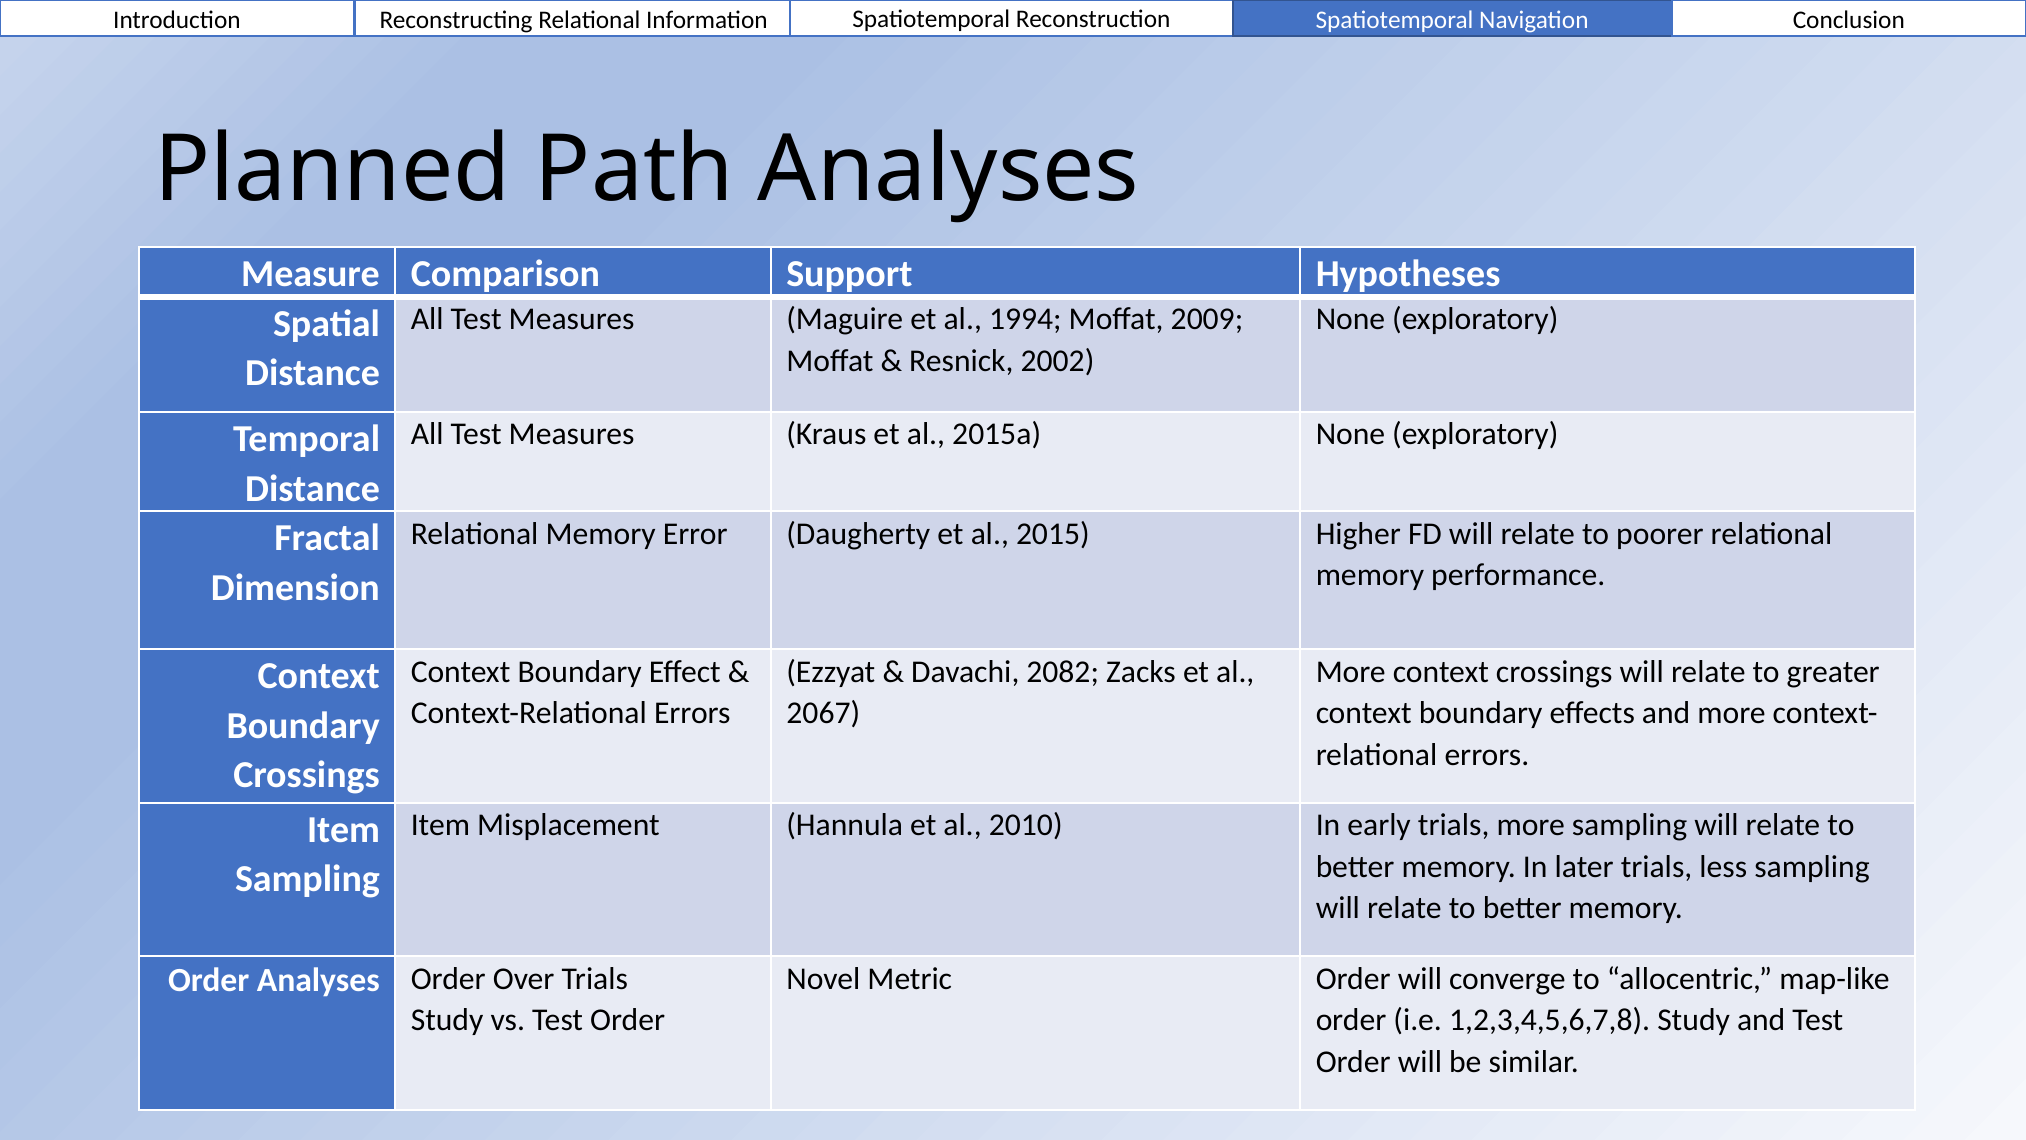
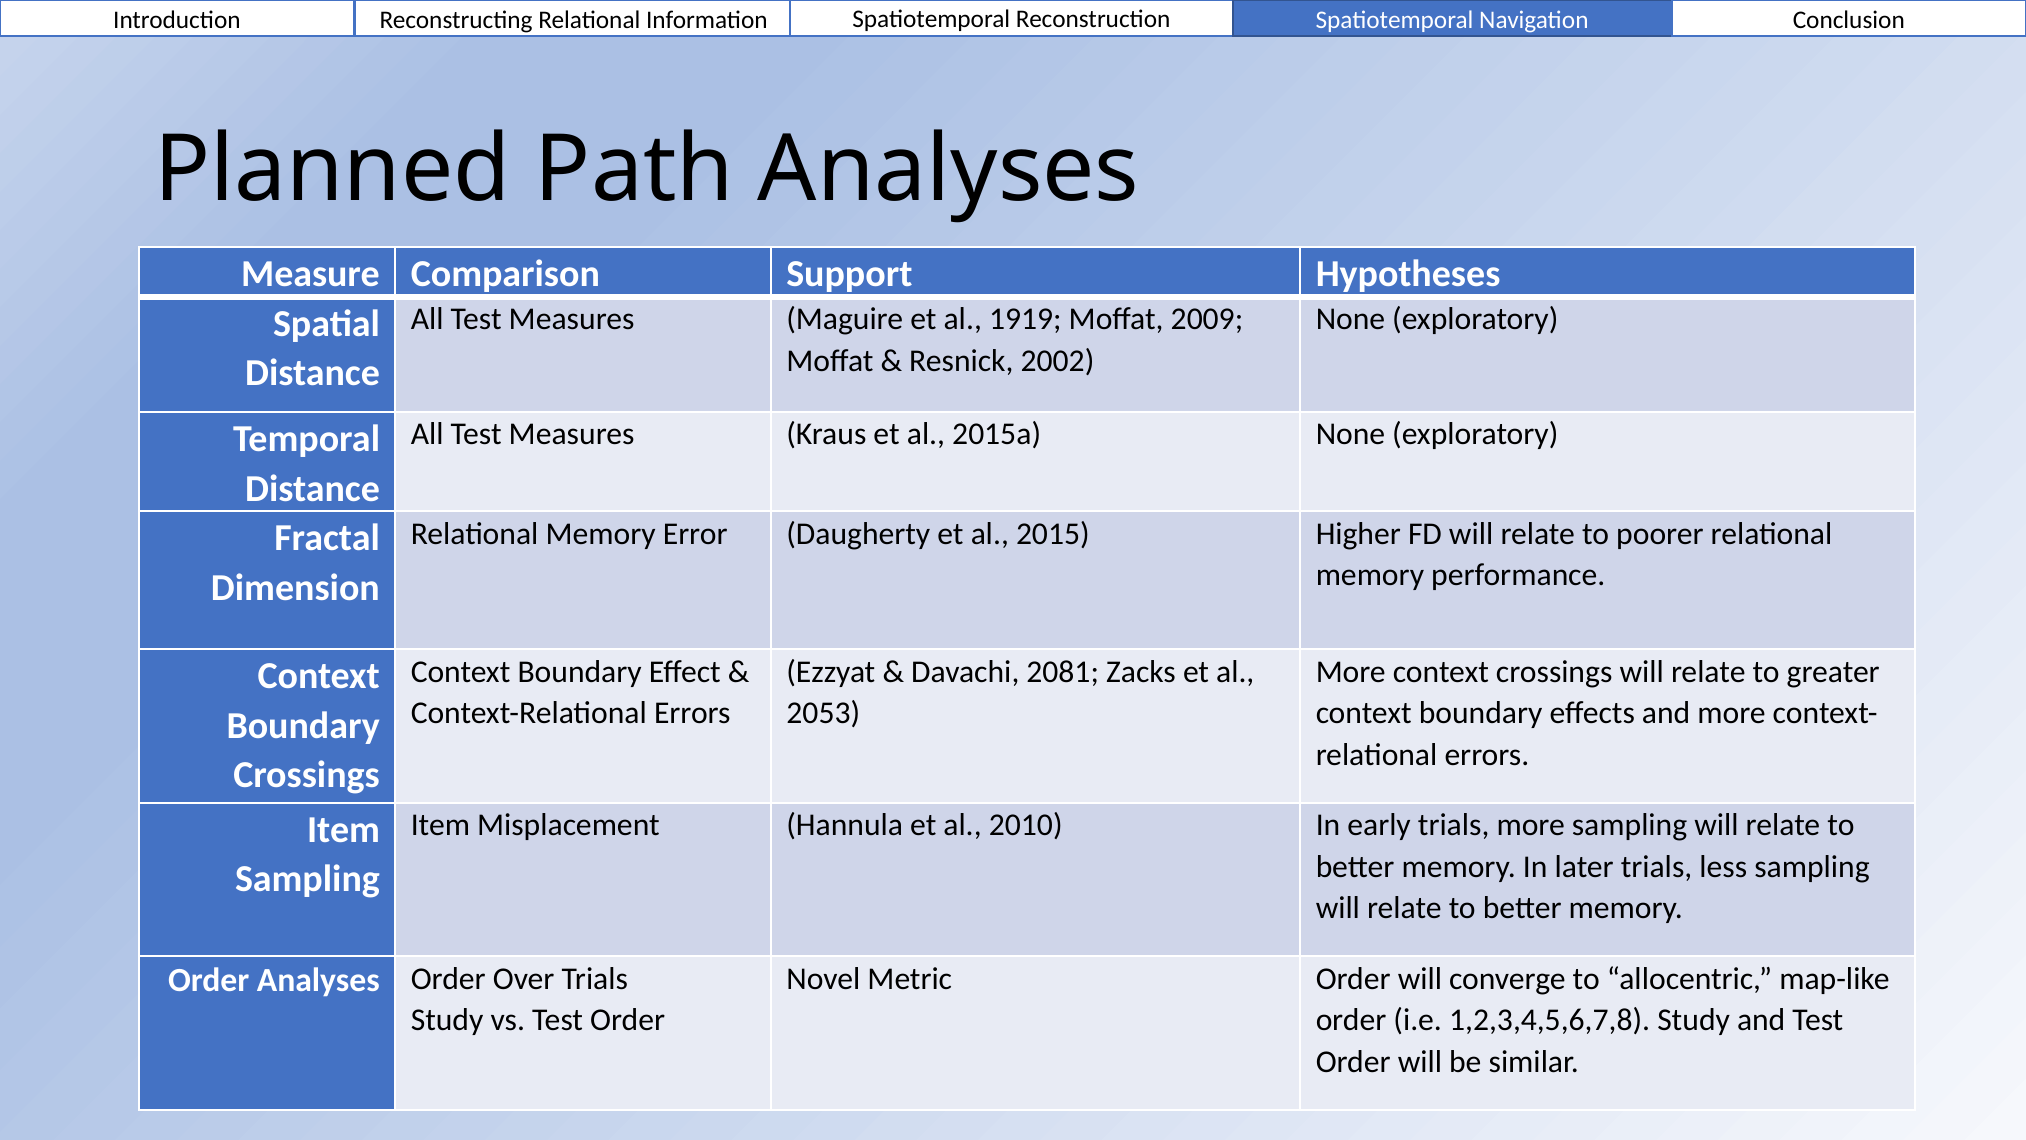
1994: 1994 -> 1919
2082: 2082 -> 2081
2067: 2067 -> 2053
